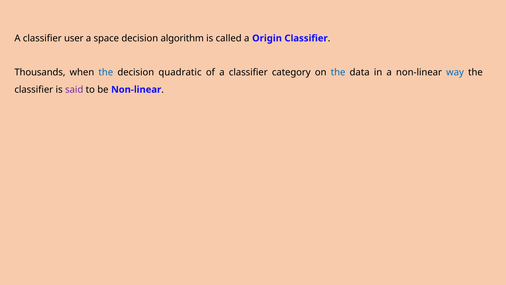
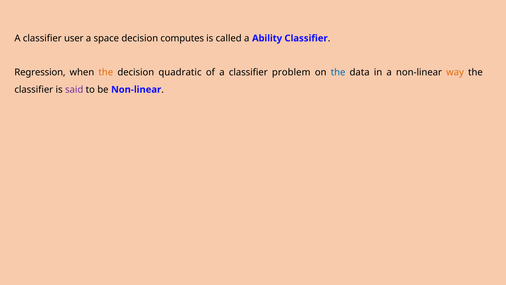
algorithm: algorithm -> computes
Origin: Origin -> Ability
Thousands: Thousands -> Regression
the at (106, 72) colour: blue -> orange
category: category -> problem
way colour: blue -> orange
